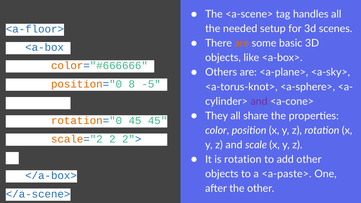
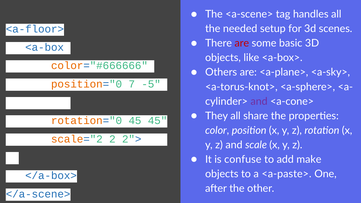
are at (242, 43) colour: orange -> red
8: 8 -> 7
is rotation: rotation -> confuse
add other: other -> make
